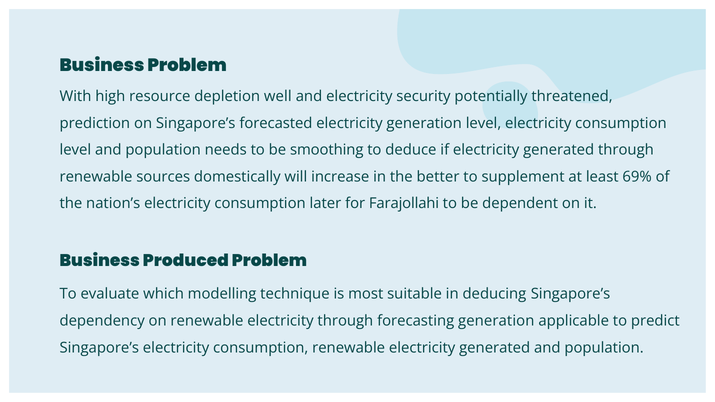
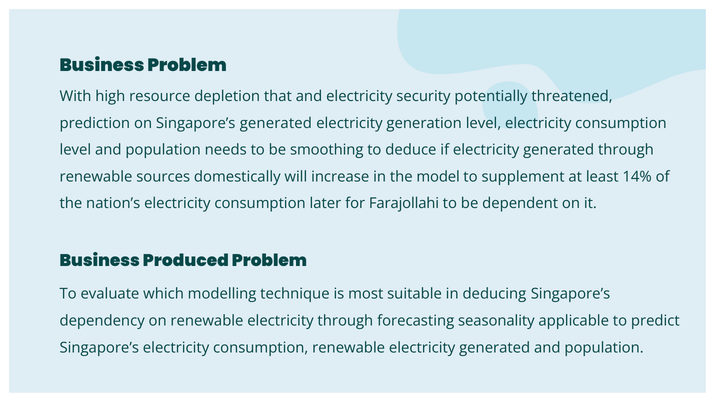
well: well -> that
Singapore’s forecasted: forecasted -> generated
better: better -> model
69%: 69% -> 14%
forecasting generation: generation -> seasonality
